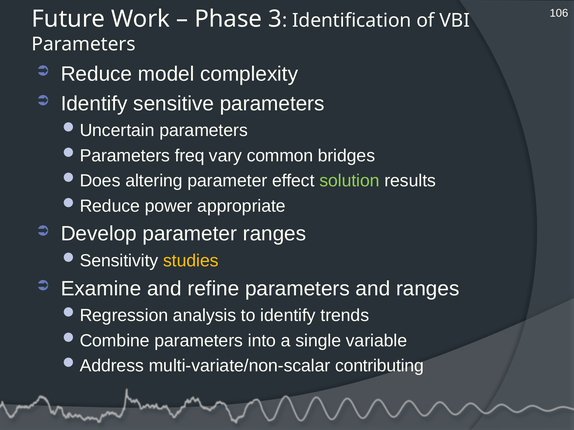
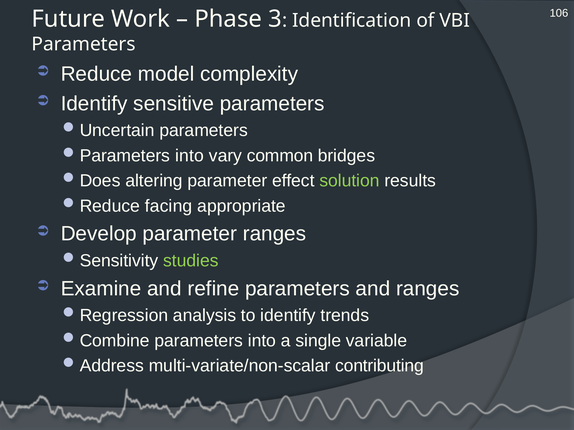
freq at (190, 156): freq -> into
power: power -> facing
studies colour: yellow -> light green
